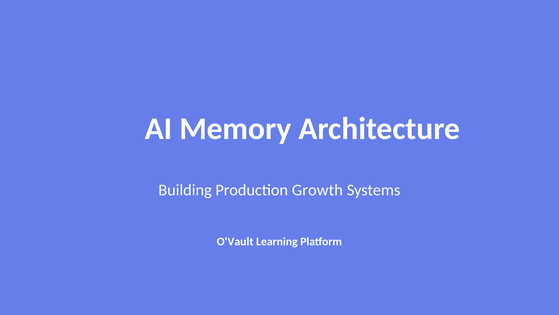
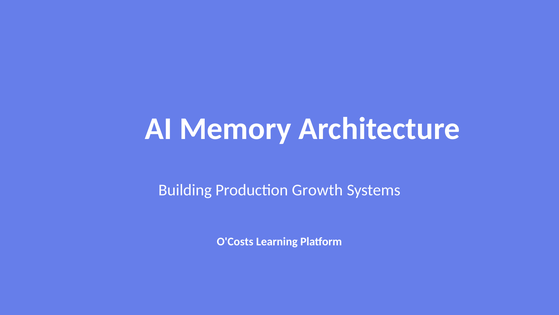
O'Vault: O'Vault -> O'Costs
